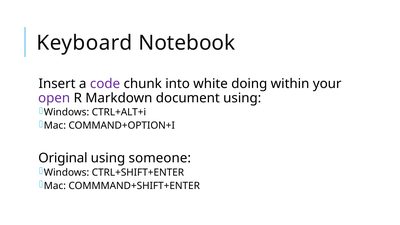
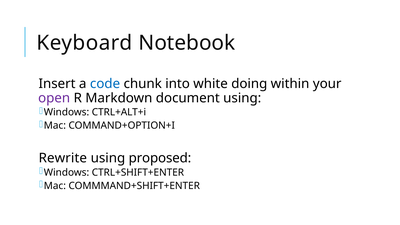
code colour: purple -> blue
Original: Original -> Rewrite
someone: someone -> proposed
